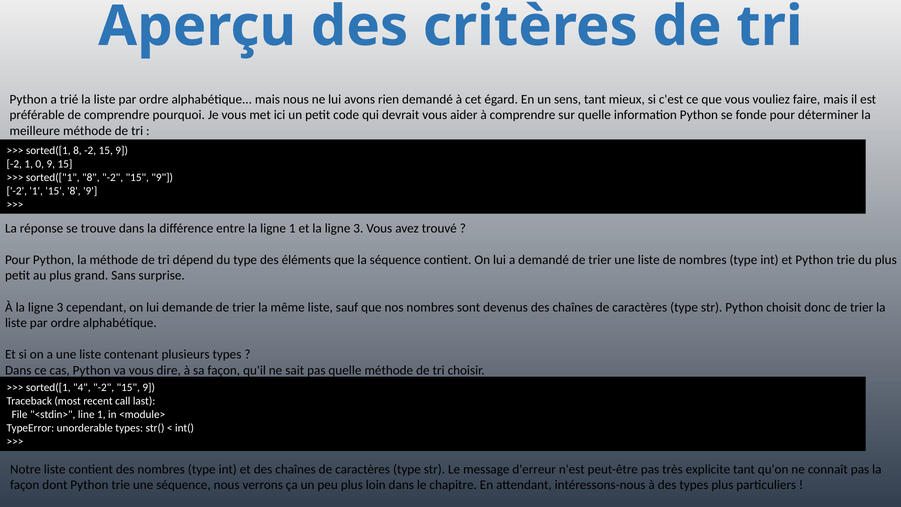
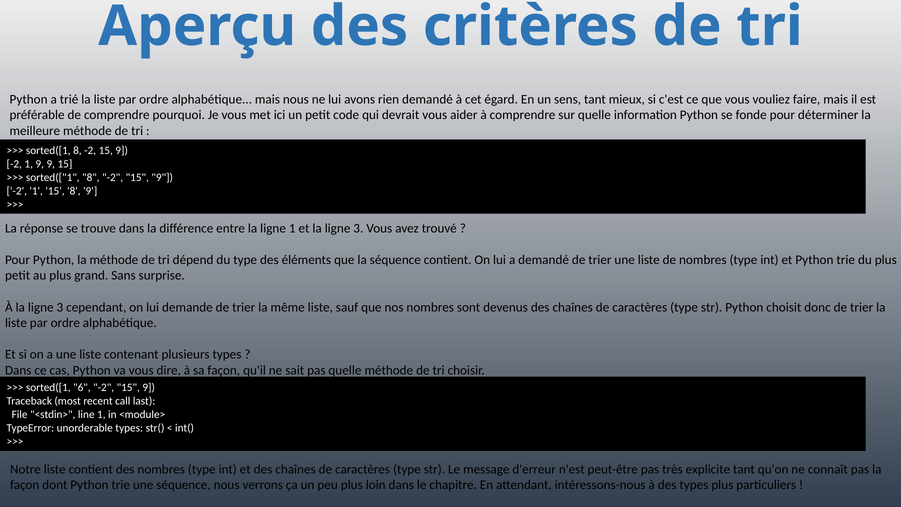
1 0: 0 -> 9
4: 4 -> 6
